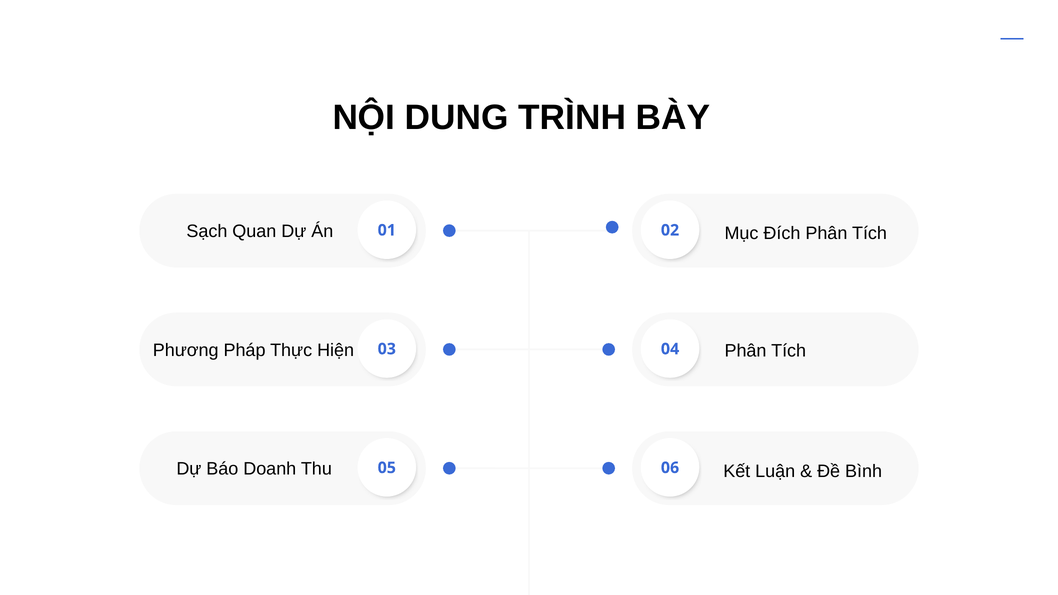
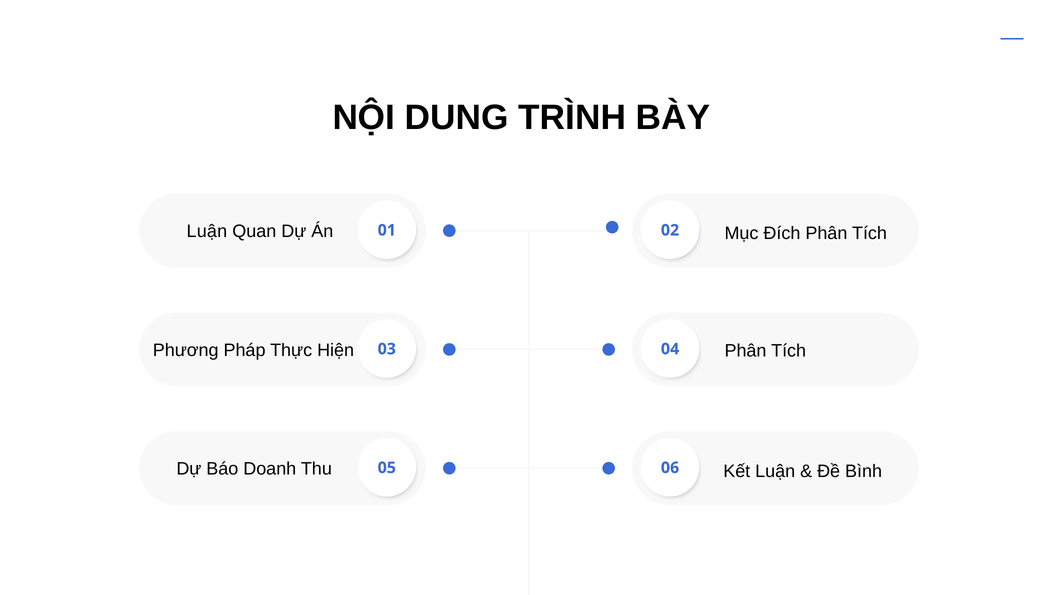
Sạch at (207, 231): Sạch -> Luận
